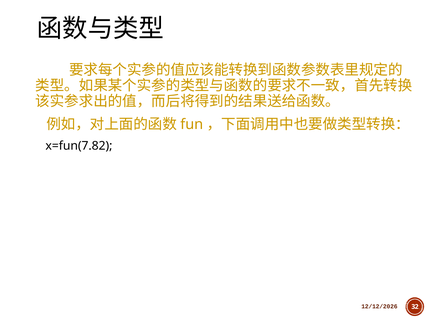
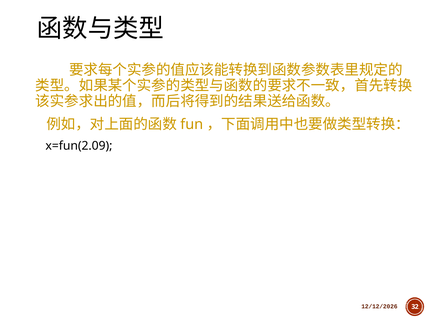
x=fun(7.82: x=fun(7.82 -> x=fun(2.09
